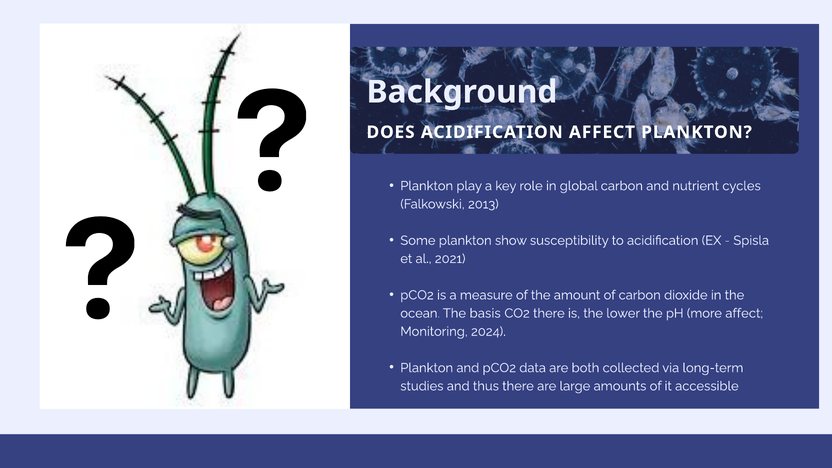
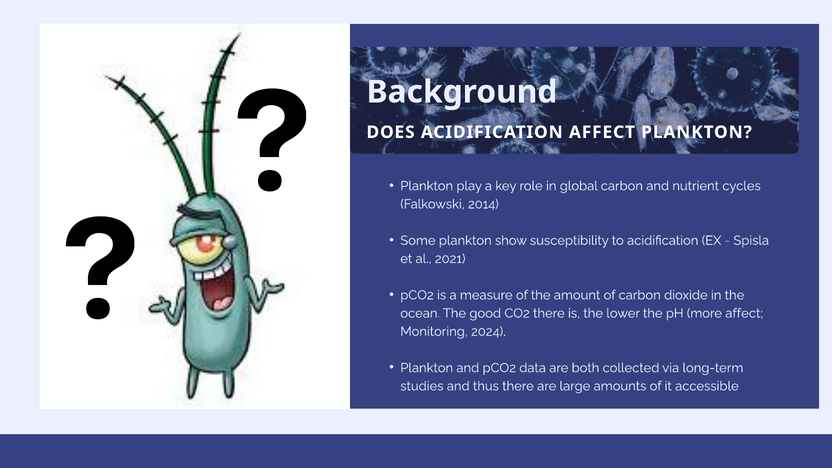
2013: 2013 -> 2014
basis: basis -> good
